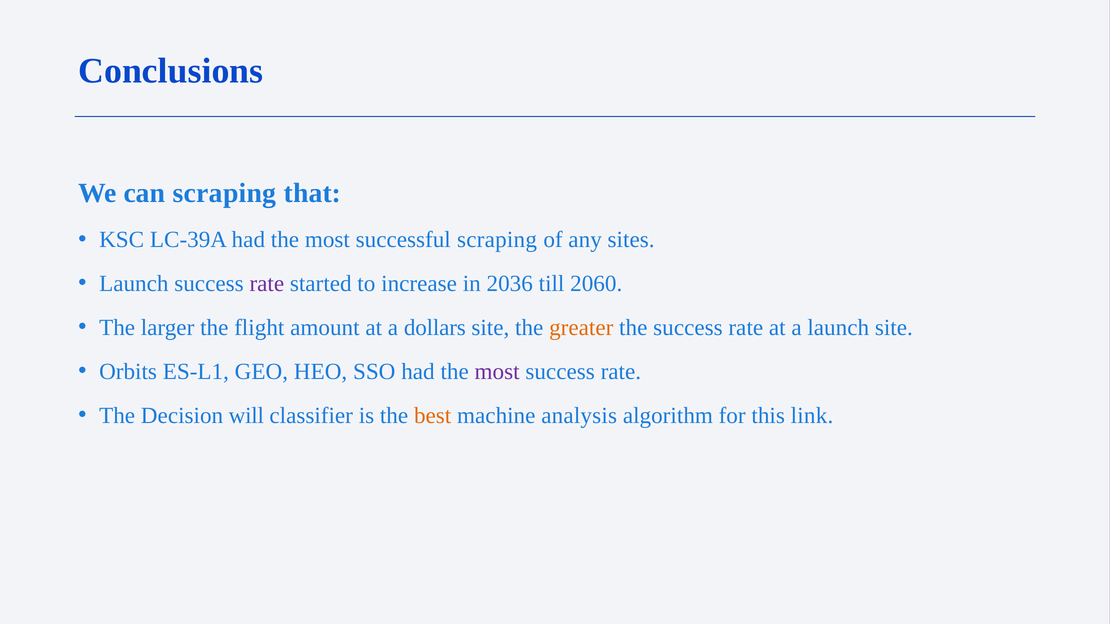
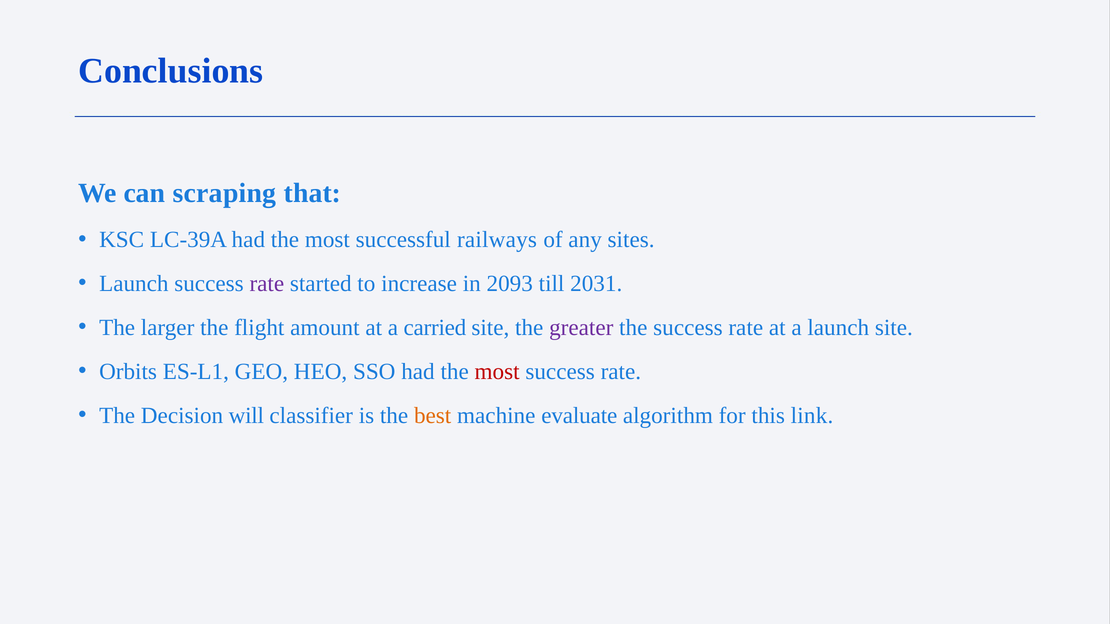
successful scraping: scraping -> railways
2036: 2036 -> 2093
2060: 2060 -> 2031
dollars: dollars -> carried
greater colour: orange -> purple
most at (497, 372) colour: purple -> red
analysis: analysis -> evaluate
